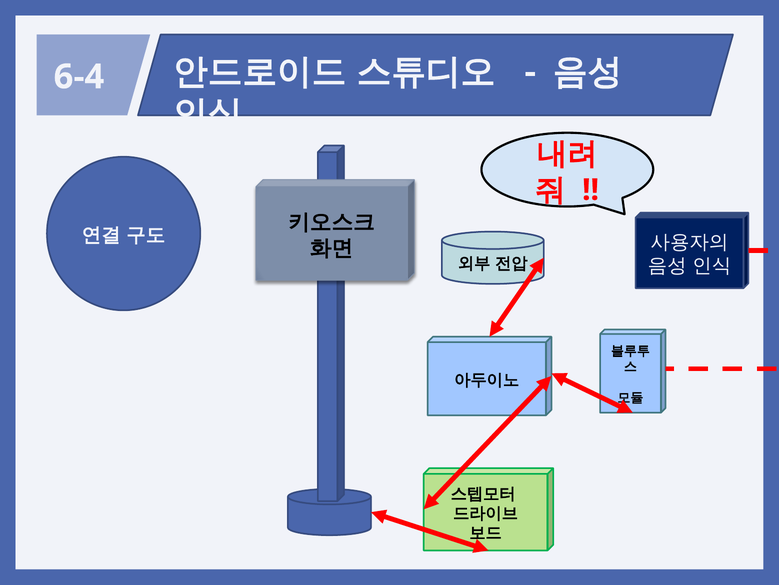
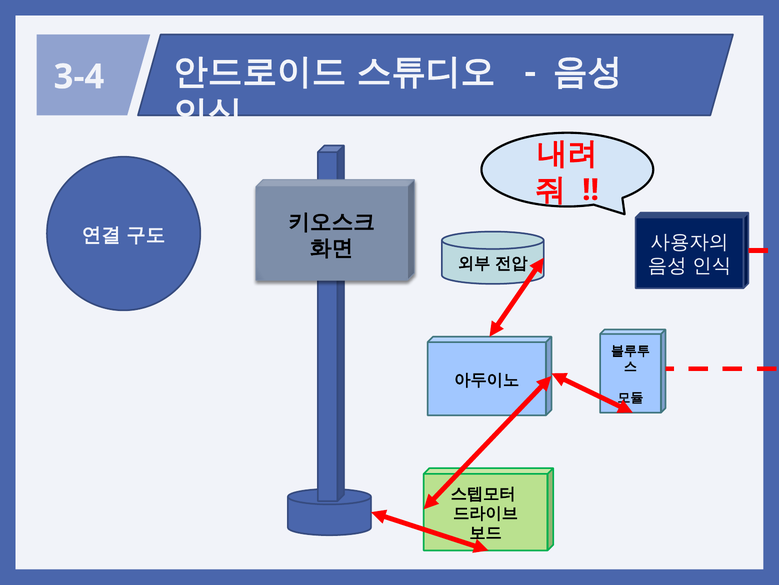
6-4: 6-4 -> 3-4
